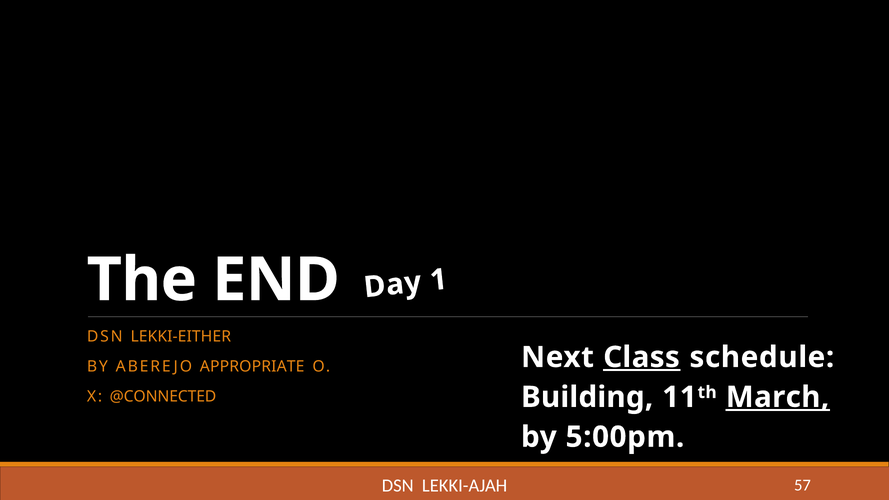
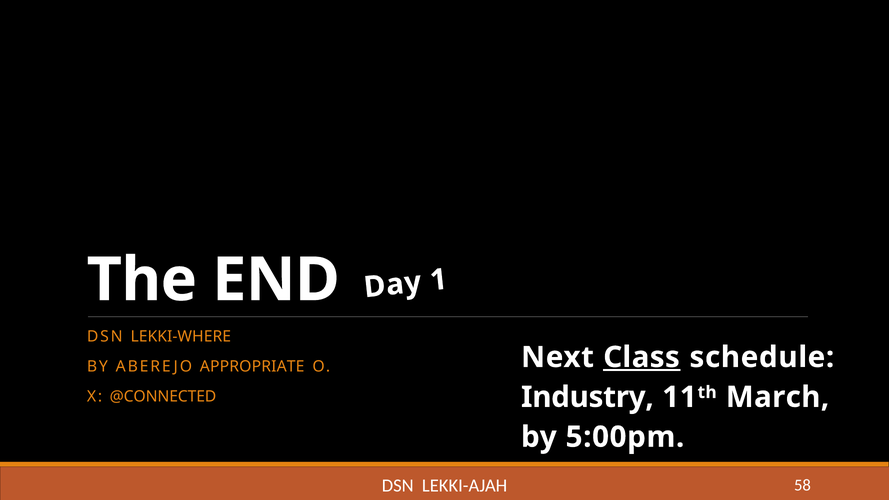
LEKKI-EITHER: LEKKI-EITHER -> LEKKI-WHERE
Building: Building -> Industry
March underline: present -> none
57: 57 -> 58
